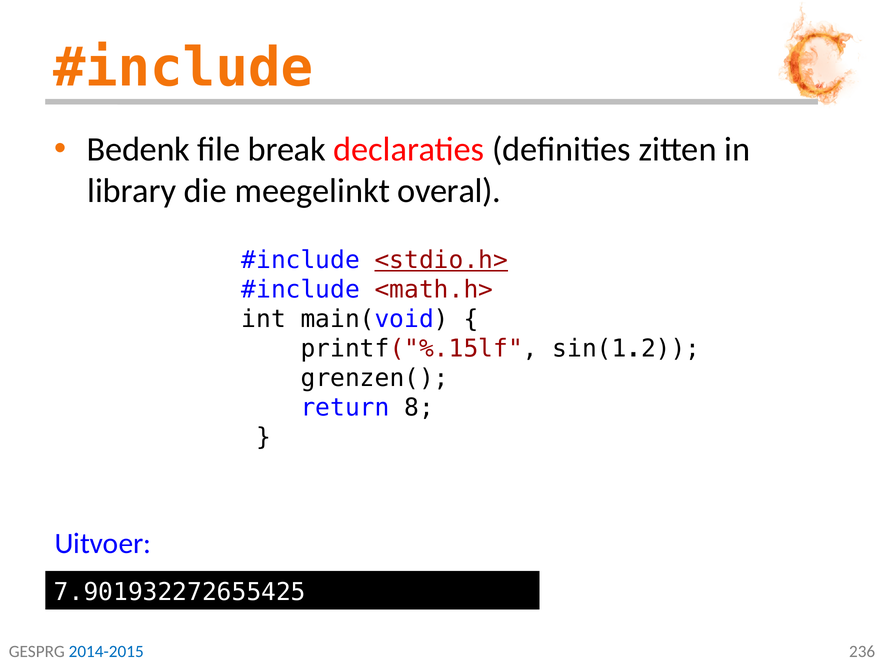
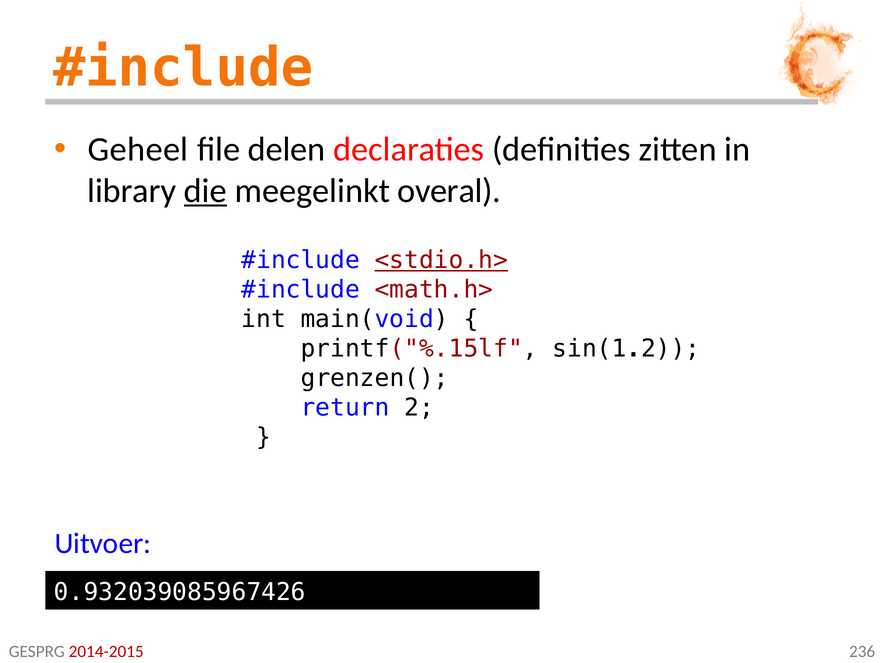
Bedenk: Bedenk -> Geheel
break: break -> delen
die underline: none -> present
8: 8 -> 2
7.901932272655425: 7.901932272655425 -> 0.932039085967426
2014-2015 colour: blue -> red
